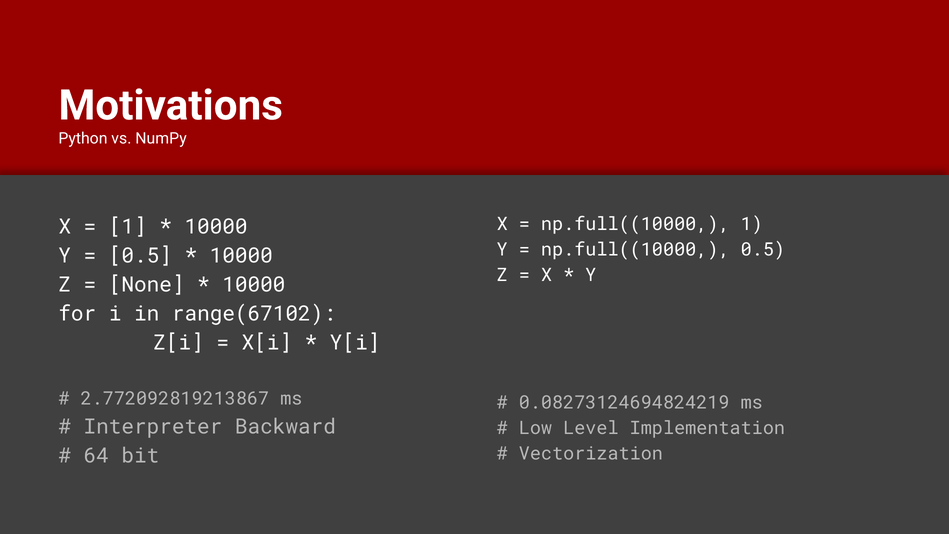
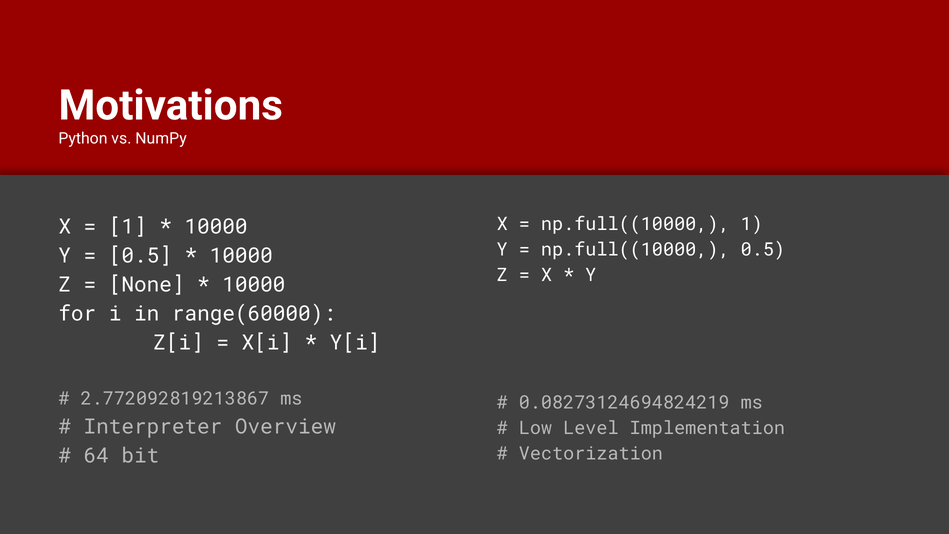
range(67102: range(67102 -> range(60000
Backward: Backward -> Overview
